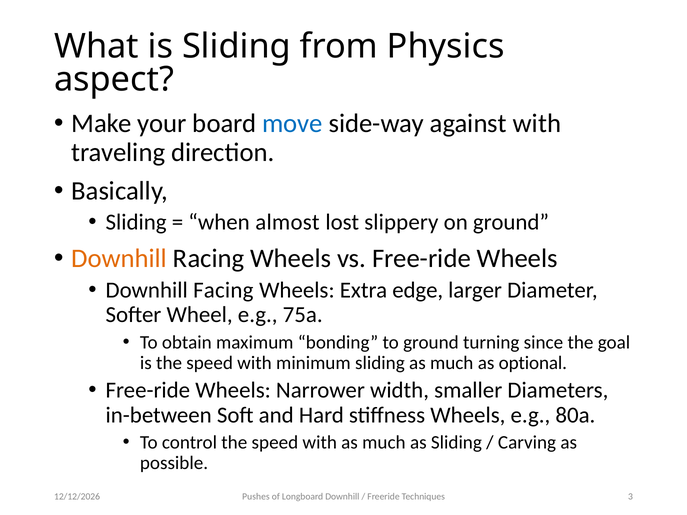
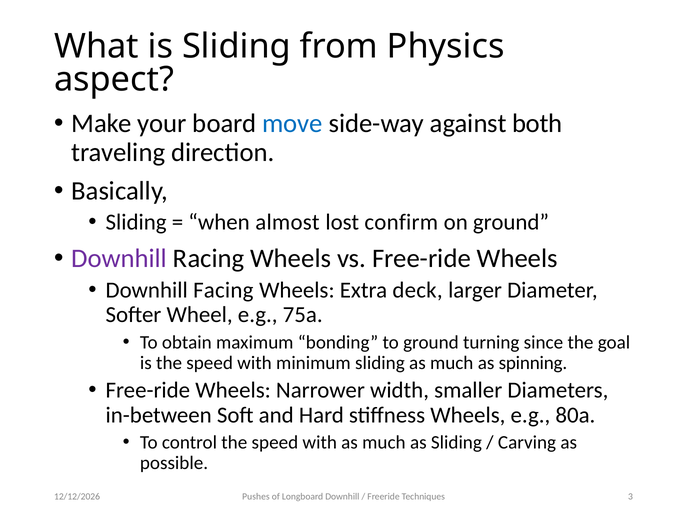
against with: with -> both
slippery: slippery -> confirm
Downhill at (119, 259) colour: orange -> purple
edge: edge -> deck
optional: optional -> spinning
